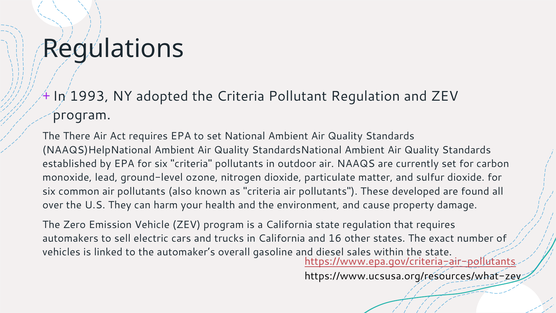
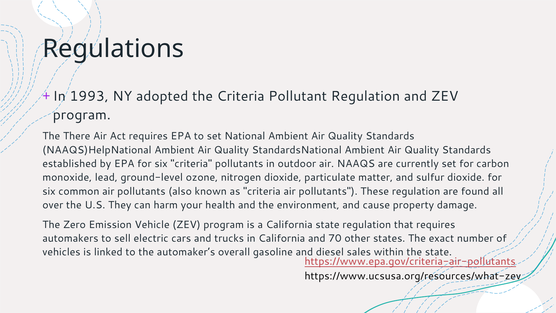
These developed: developed -> regulation
16: 16 -> 70
